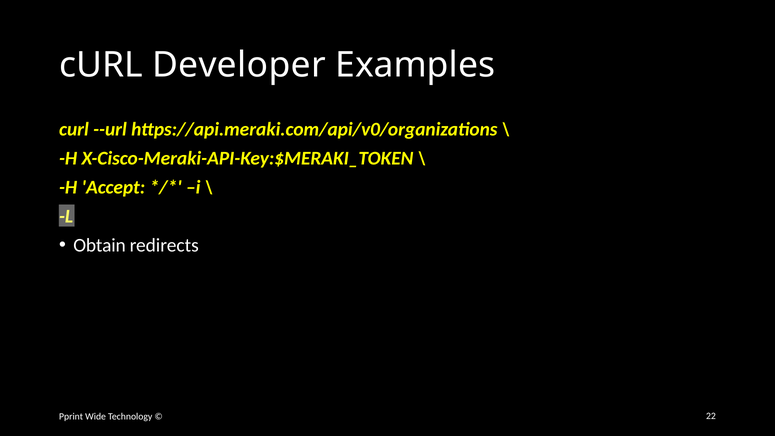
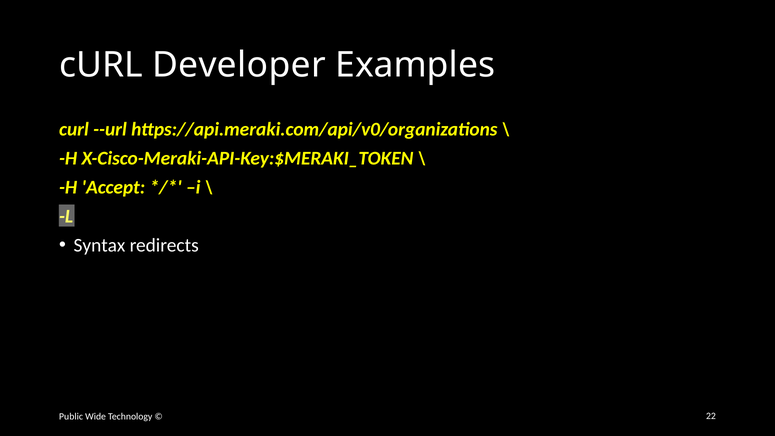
Obtain: Obtain -> Syntax
Pprint: Pprint -> Public
